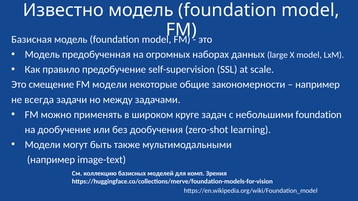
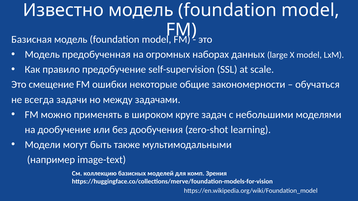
FM модели: модели -> ошибки
например at (318, 85): например -> обучаться
небольшими foundation: foundation -> моделями
